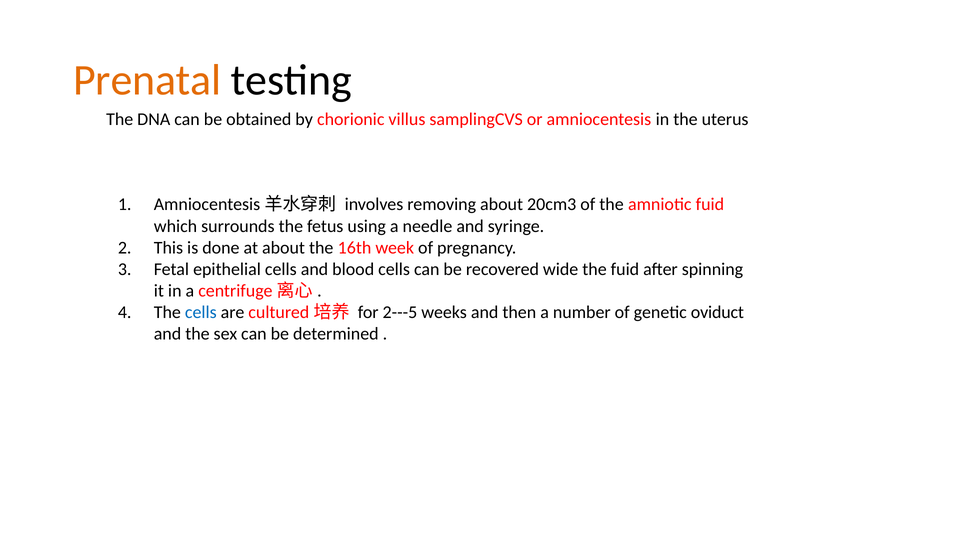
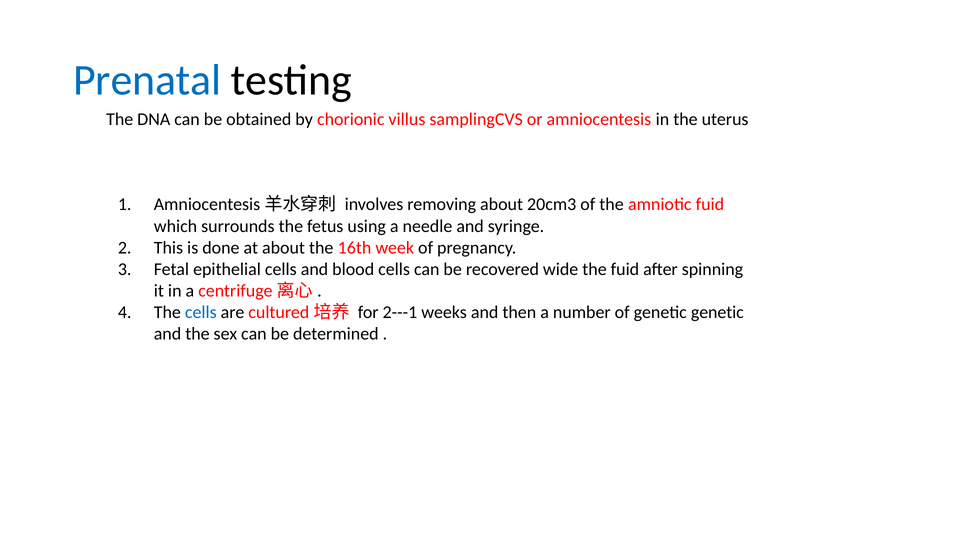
Prenatal colour: orange -> blue
2---5: 2---5 -> 2---1
genetic oviduct: oviduct -> genetic
